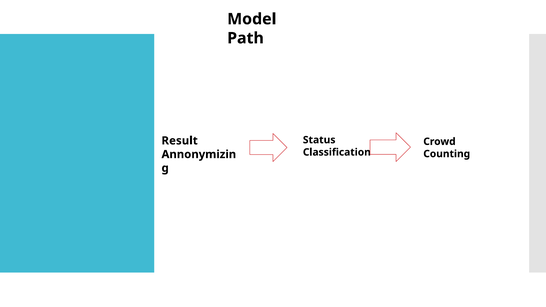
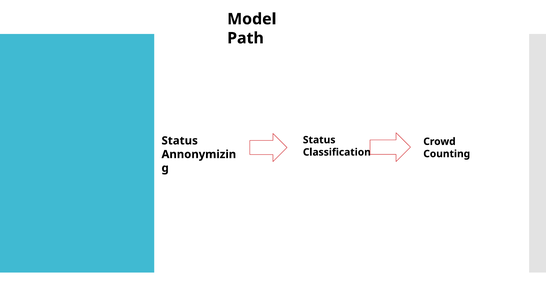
Result at (180, 141): Result -> Status
